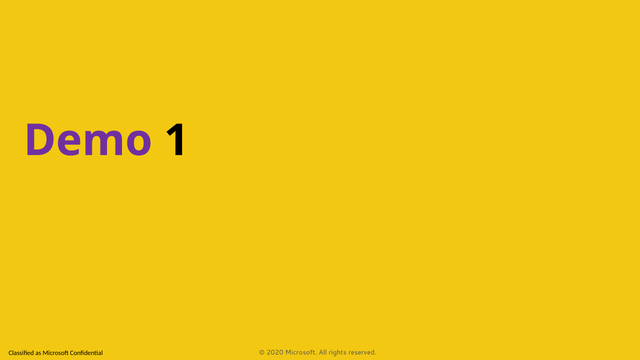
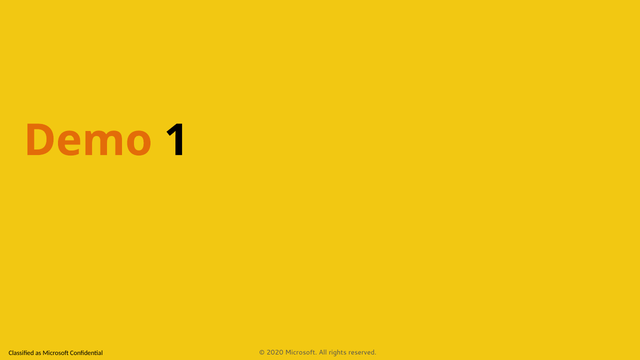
Demo colour: purple -> orange
